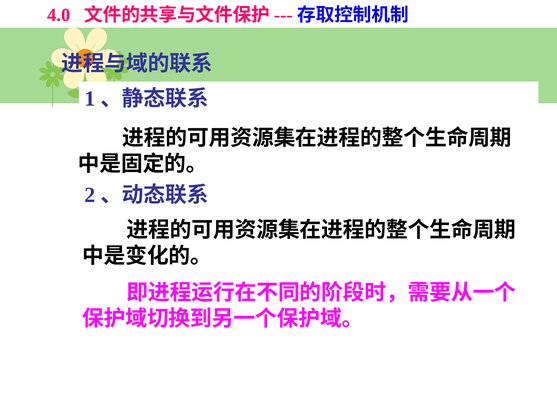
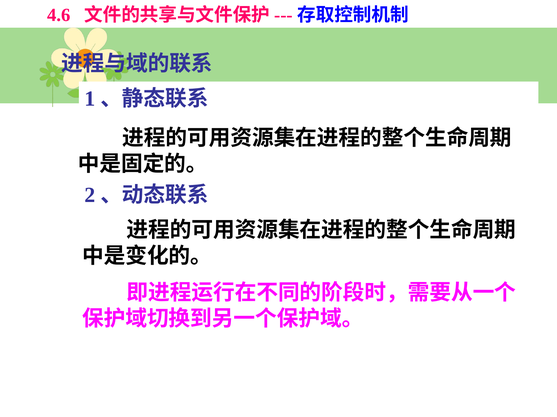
4.0: 4.0 -> 4.6
